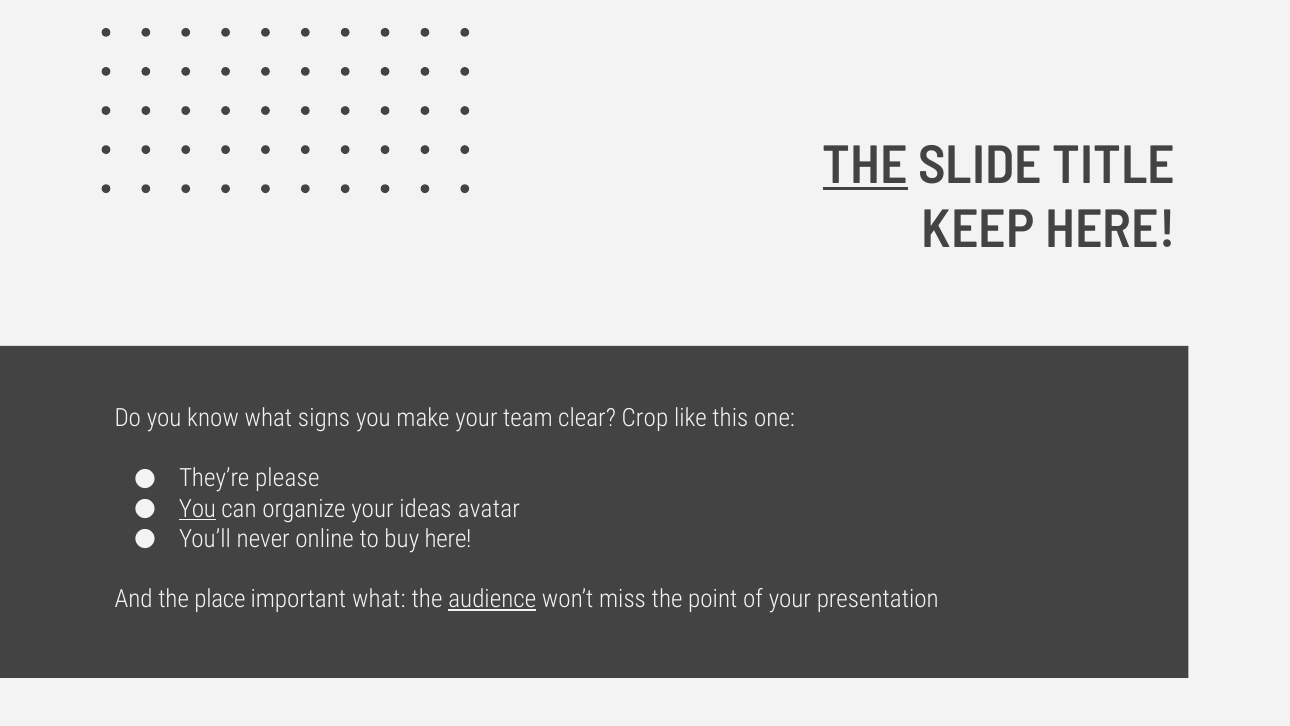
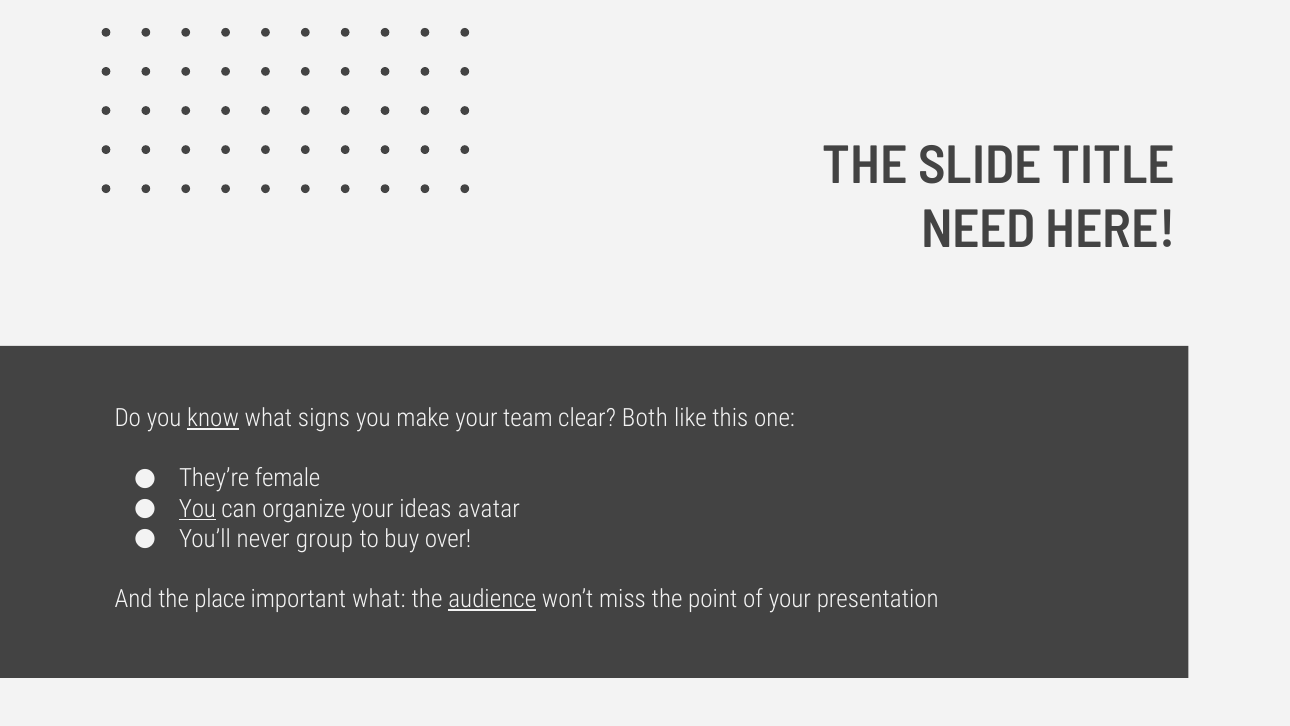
THE at (865, 166) underline: present -> none
KEEP: KEEP -> NEED
know underline: none -> present
Crop: Crop -> Both
please: please -> female
online: online -> group
buy here: here -> over
